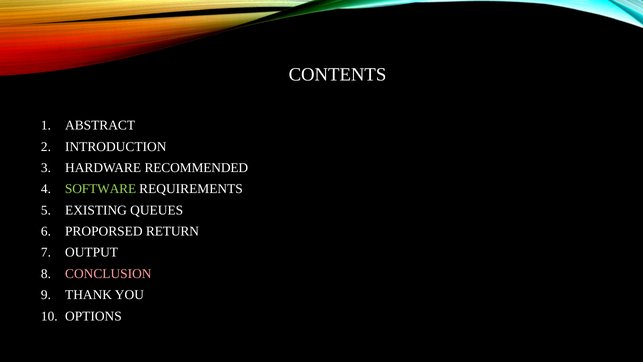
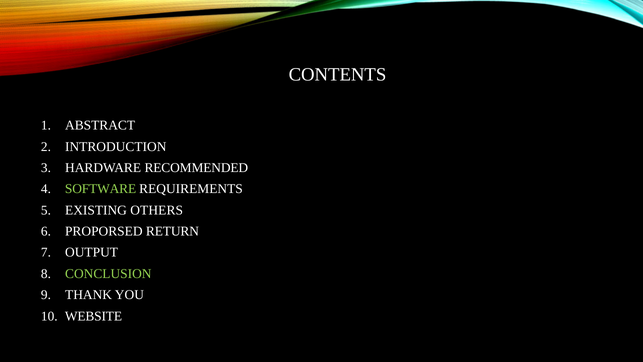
QUEUES: QUEUES -> OTHERS
CONCLUSION colour: pink -> light green
OPTIONS: OPTIONS -> WEBSITE
